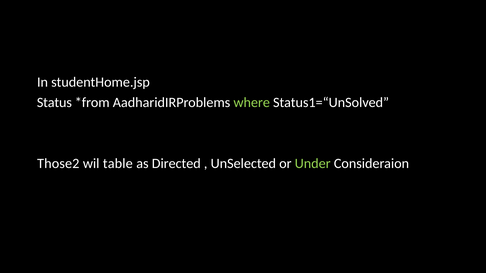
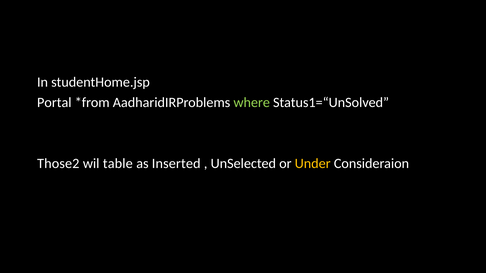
Status: Status -> Portal
Directed: Directed -> Inserted
Under colour: light green -> yellow
